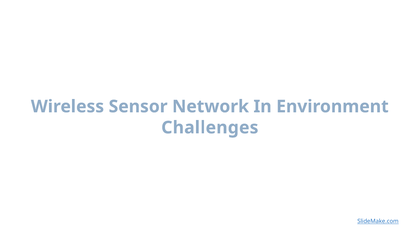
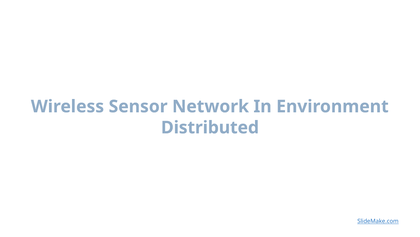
Challenges: Challenges -> Distributed
